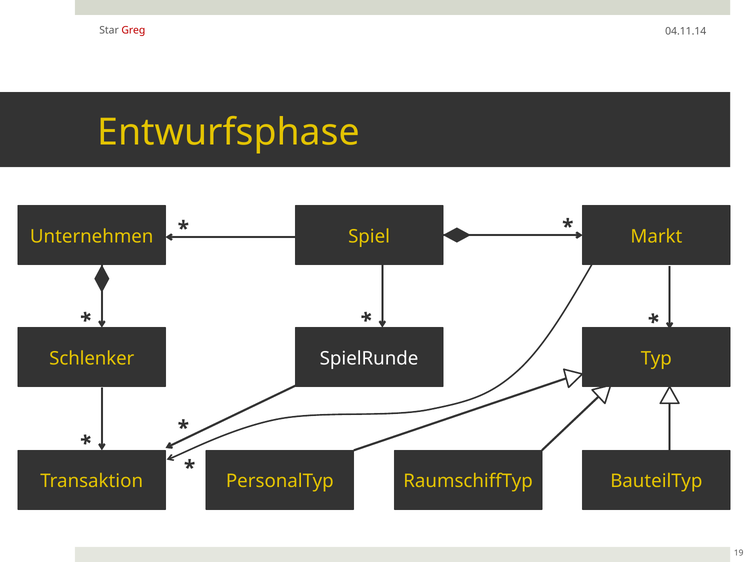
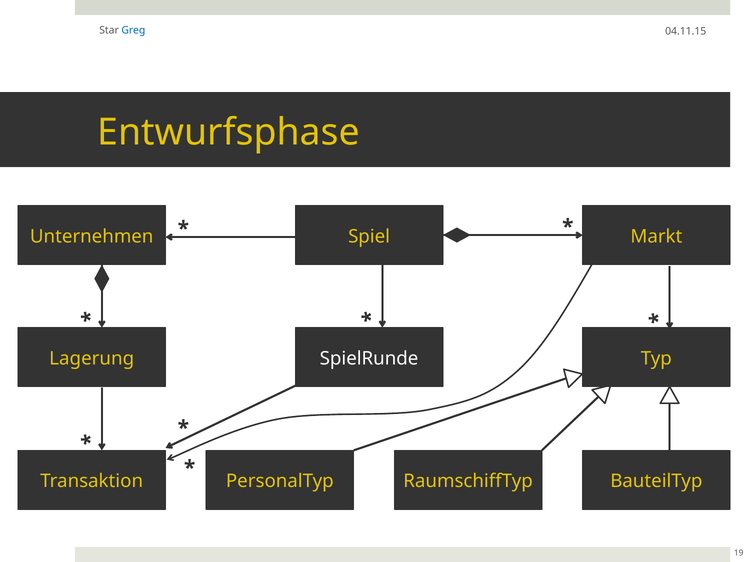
Greg colour: red -> blue
04.11.14: 04.11.14 -> 04.11.15
Schlenker: Schlenker -> Lagerung
